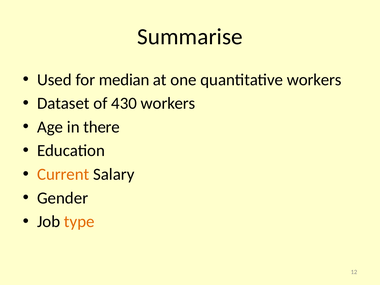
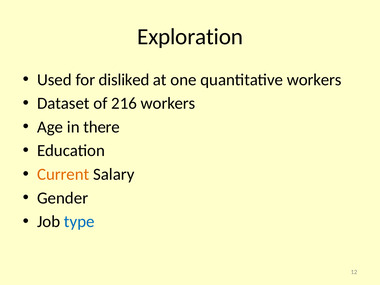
Summarise: Summarise -> Exploration
median: median -> disliked
430: 430 -> 216
type colour: orange -> blue
